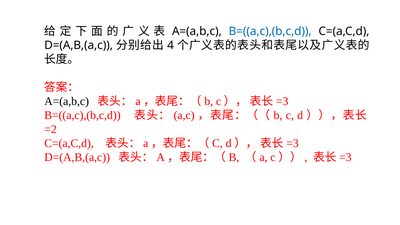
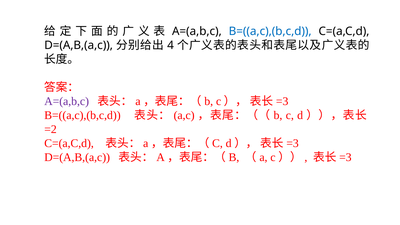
A=(a,b,c at (67, 101) colour: black -> purple
